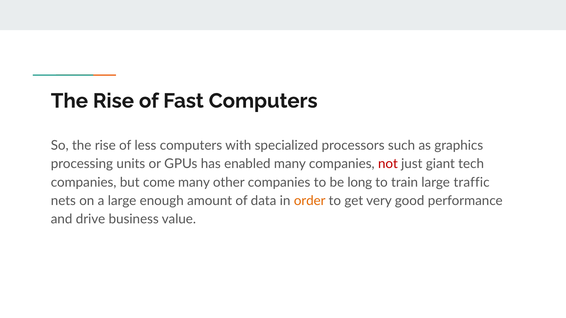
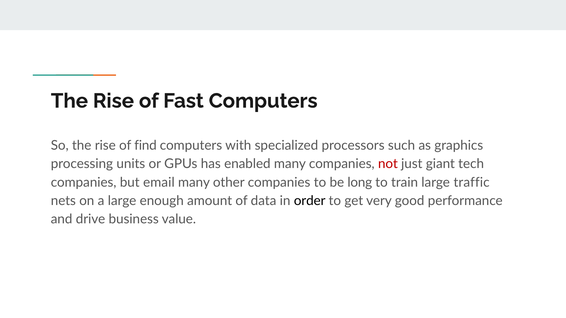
less: less -> find
come: come -> email
order colour: orange -> black
